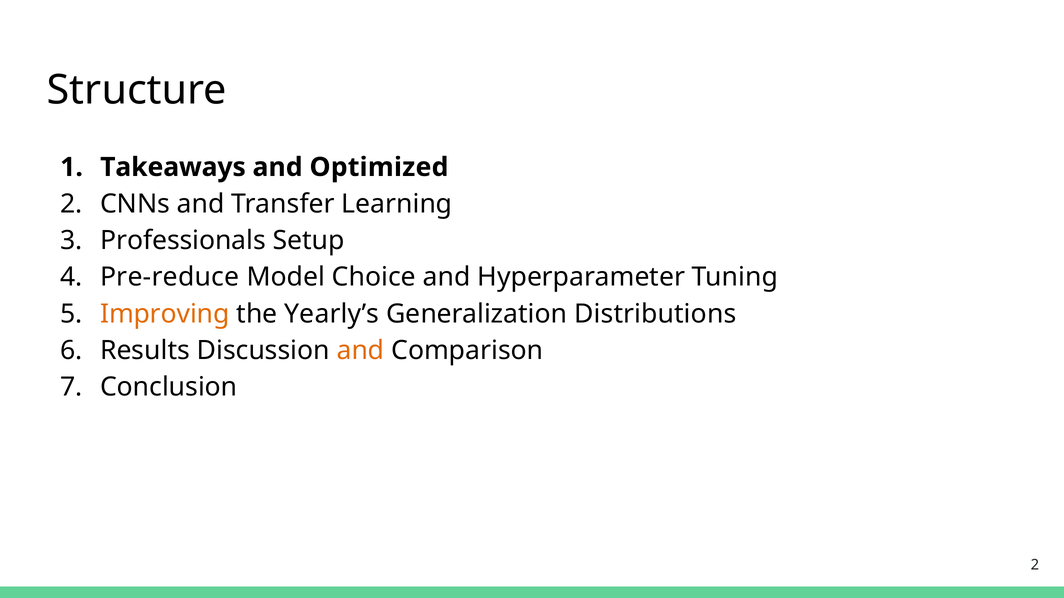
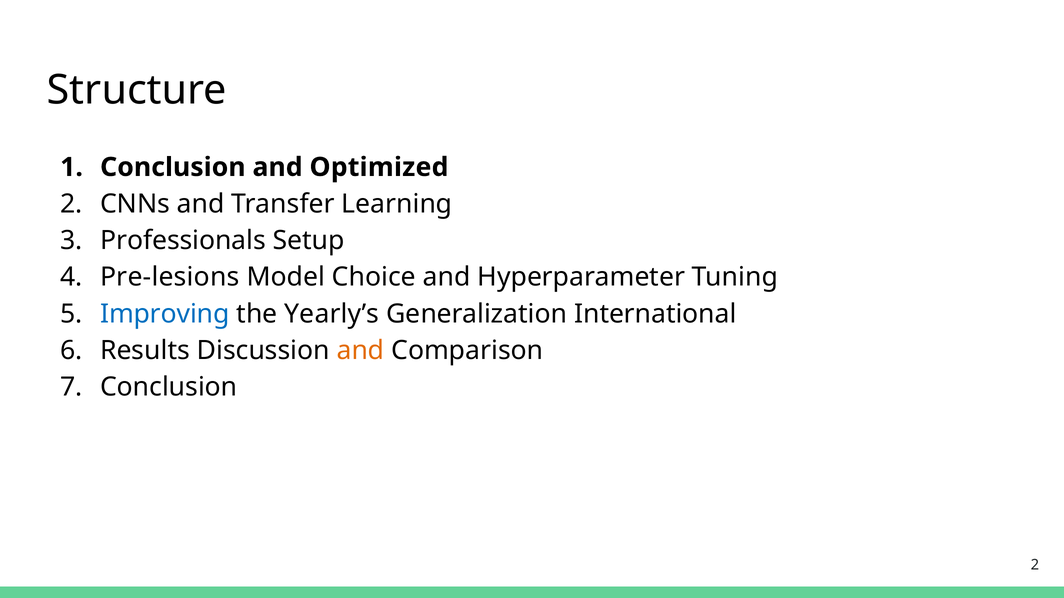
Takeaways at (173, 167): Takeaways -> Conclusion
Pre-reduce: Pre-reduce -> Pre-lesions
Improving colour: orange -> blue
Distributions: Distributions -> International
